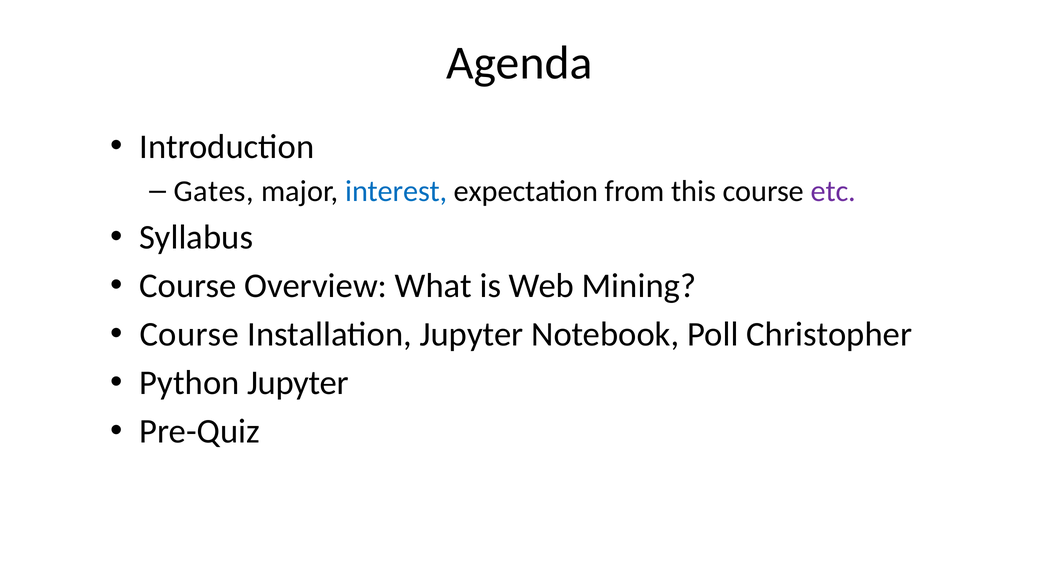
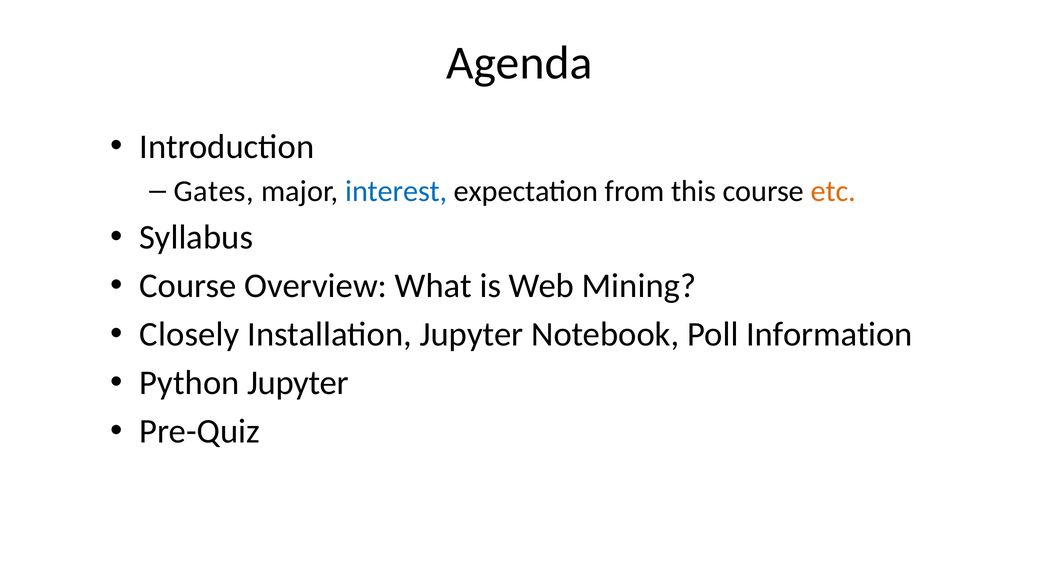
etc colour: purple -> orange
Course at (189, 335): Course -> Closely
Christopher: Christopher -> Information
